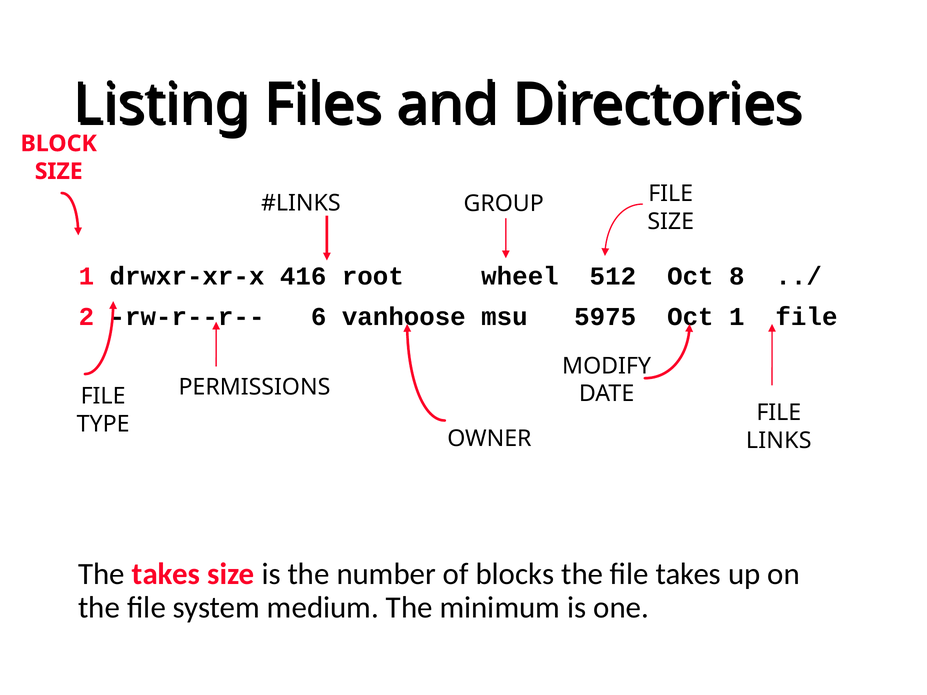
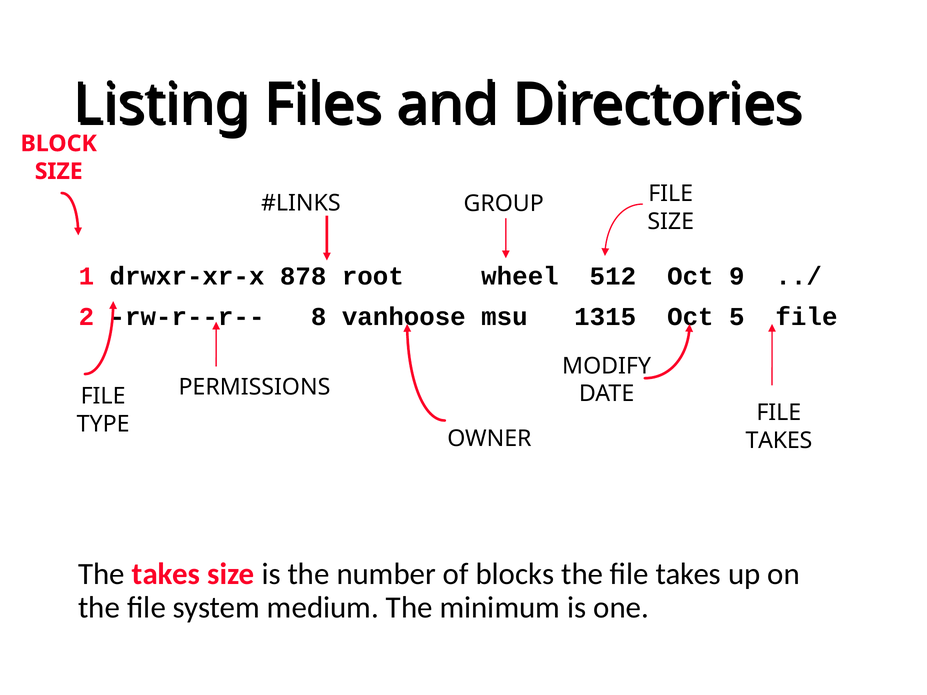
416: 416 -> 878
8: 8 -> 9
6: 6 -> 8
5975: 5975 -> 1315
Oct 1: 1 -> 5
LINKS at (779, 441): LINKS -> TAKES
